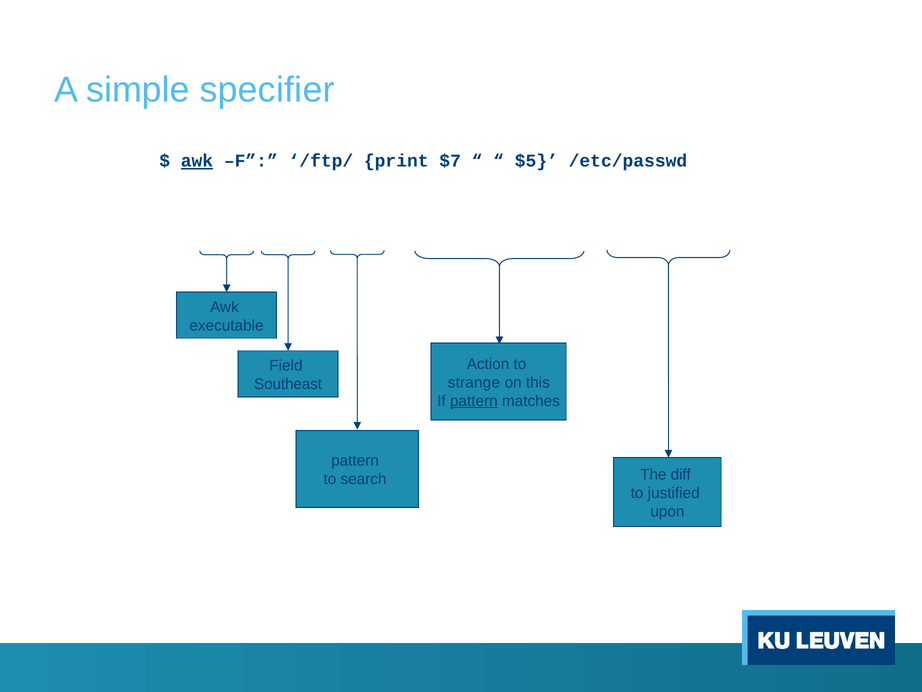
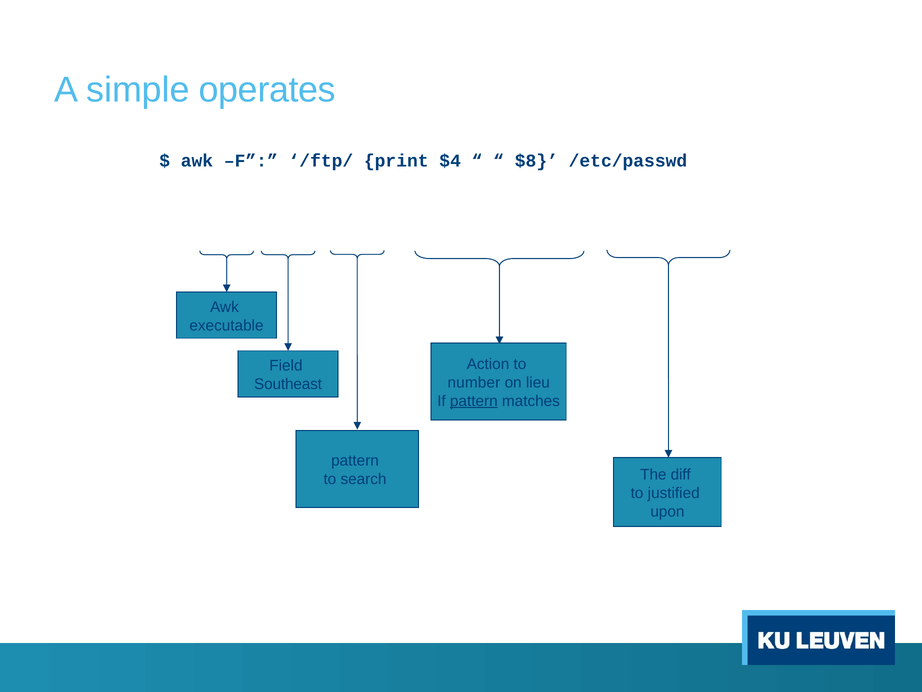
specifier: specifier -> operates
awk at (197, 161) underline: present -> none
$7: $7 -> $4
$5: $5 -> $8
strange: strange -> number
this: this -> lieu
